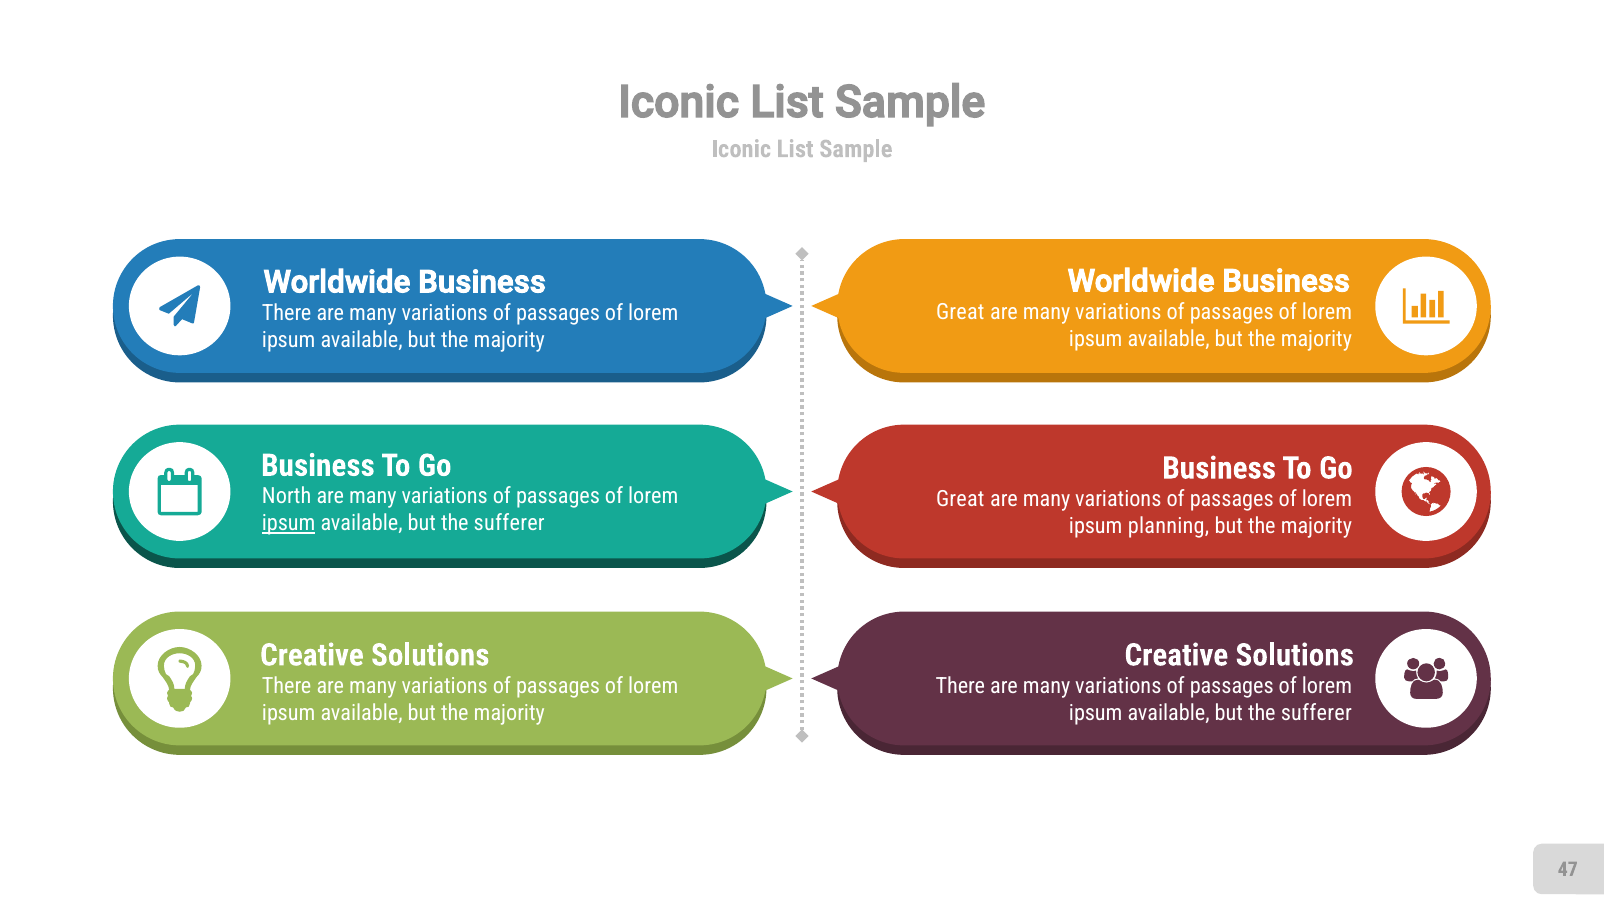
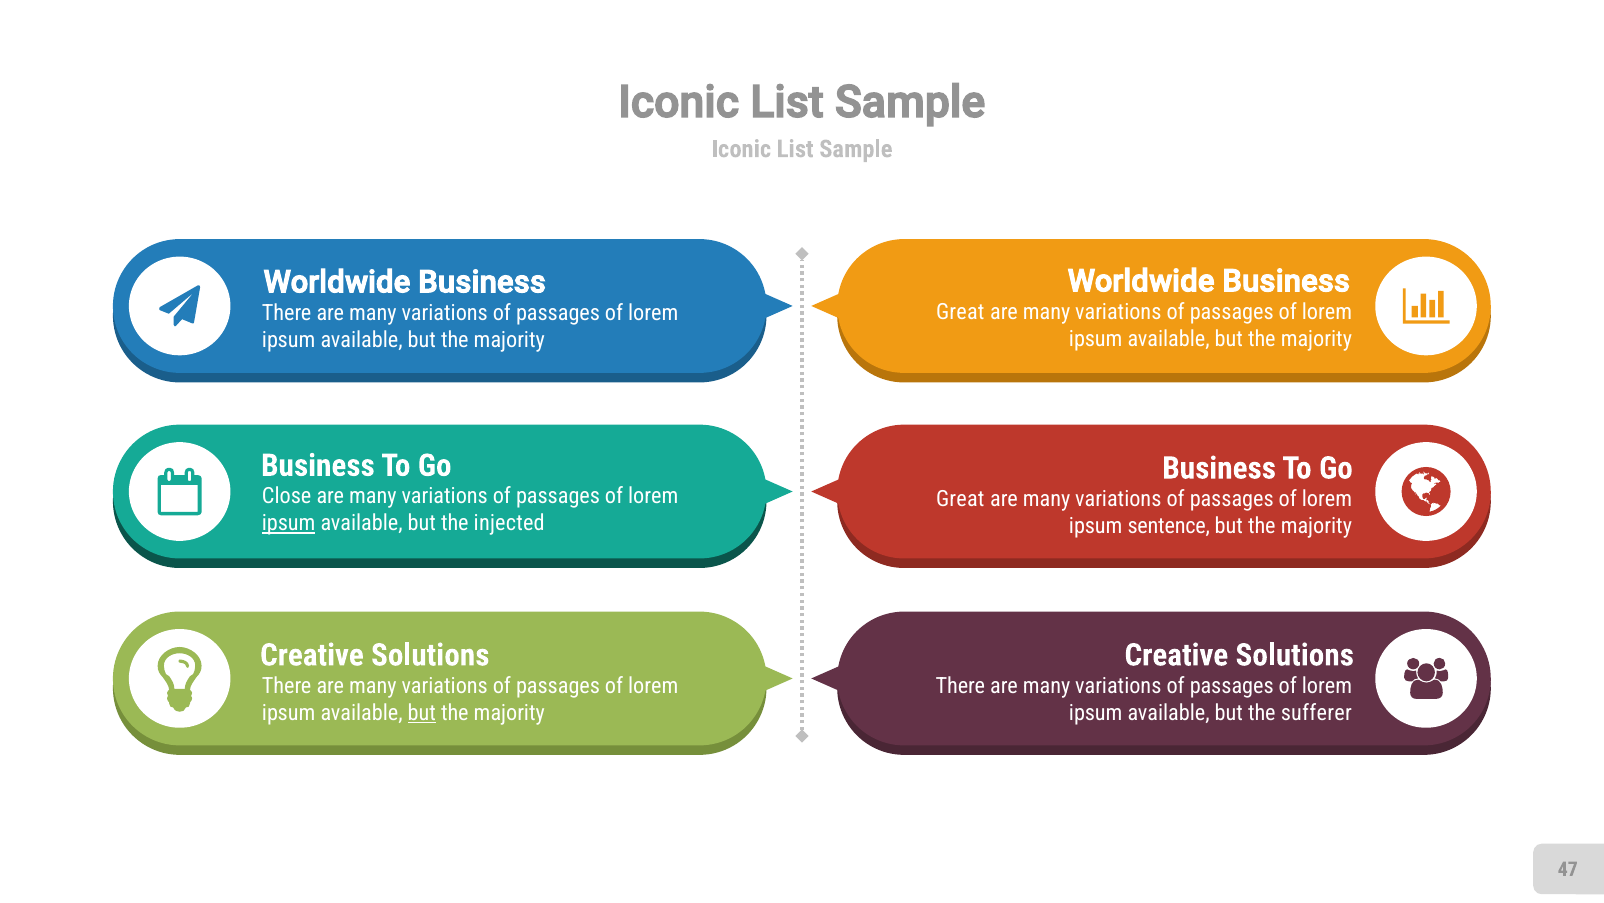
North: North -> Close
sufferer at (509, 523): sufferer -> injected
planning: planning -> sentence
but at (422, 712) underline: none -> present
